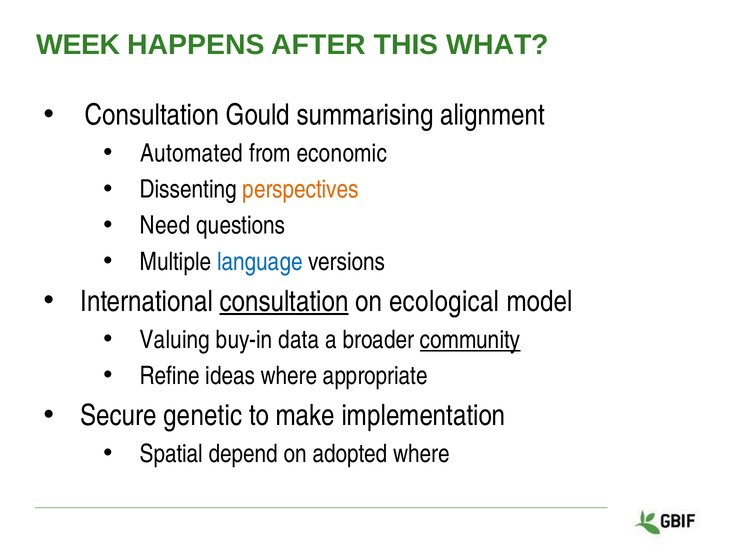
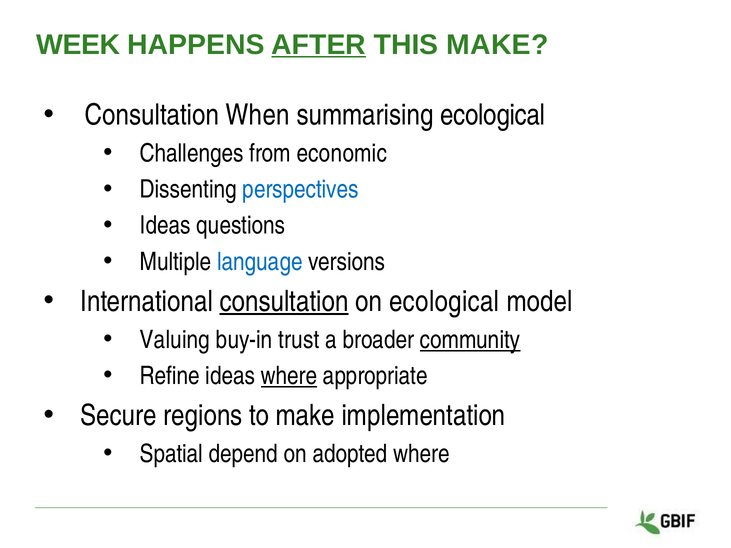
AFTER underline: none -> present
THIS WHAT: WHAT -> MAKE
Gould: Gould -> When
summarising alignment: alignment -> ecological
Automated: Automated -> Challenges
perspectives colour: orange -> blue
Need at (165, 226): Need -> Ideas
data: data -> trust
where at (289, 376) underline: none -> present
genetic: genetic -> regions
